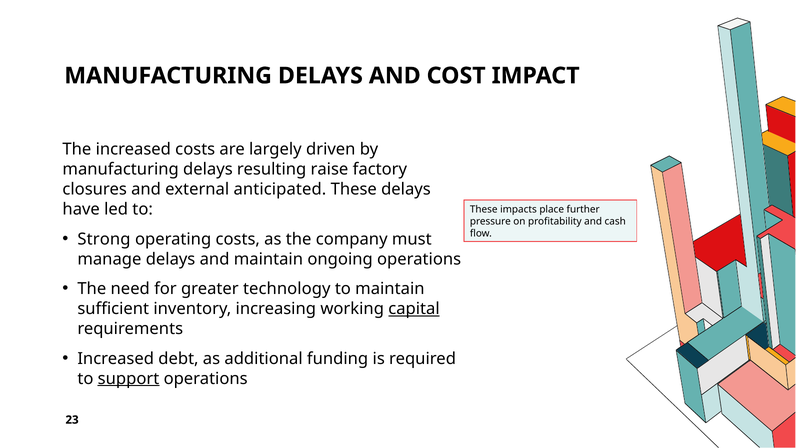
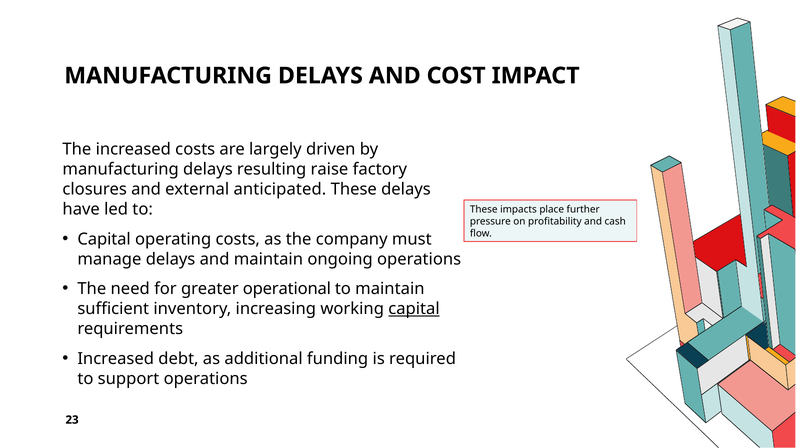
Strong at (104, 239): Strong -> Capital
technology: technology -> operational
support underline: present -> none
